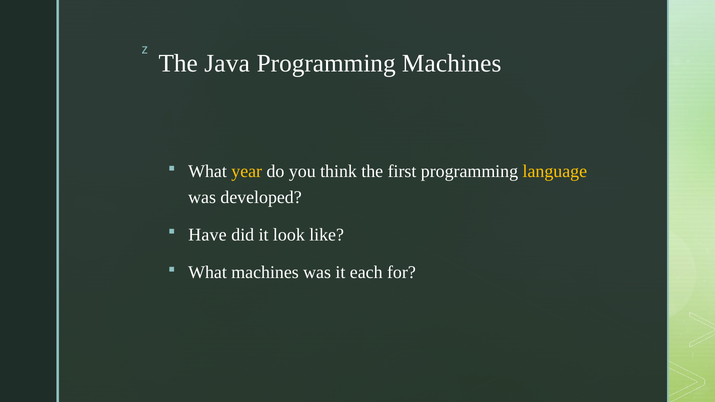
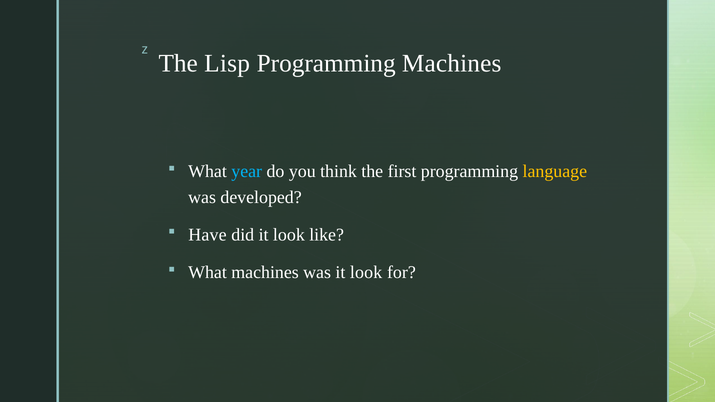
Java: Java -> Lisp
year colour: yellow -> light blue
was it each: each -> look
